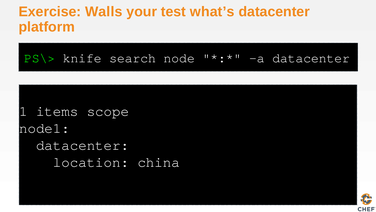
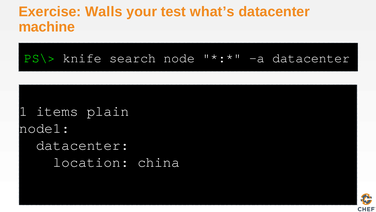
platform: platform -> machine
scope: scope -> plain
